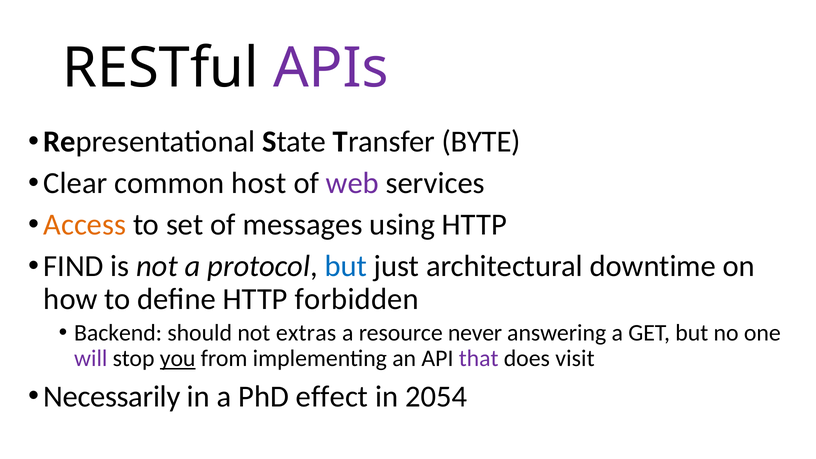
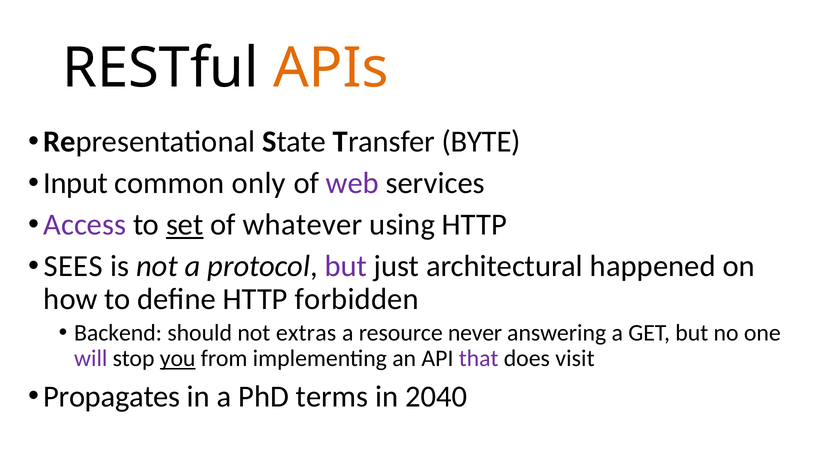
APIs colour: purple -> orange
Clear: Clear -> Input
host: host -> only
Access colour: orange -> purple
set underline: none -> present
messages: messages -> whatever
FIND: FIND -> SEES
but at (346, 266) colour: blue -> purple
downtime: downtime -> happened
Necessarily: Necessarily -> Propagates
effect: effect -> terms
2054: 2054 -> 2040
